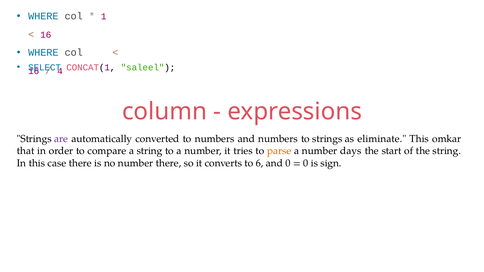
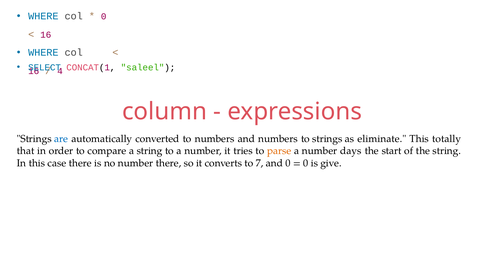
1 at (104, 17): 1 -> 0
are colour: purple -> blue
omkar: omkar -> totally
6: 6 -> 7
sign: sign -> give
